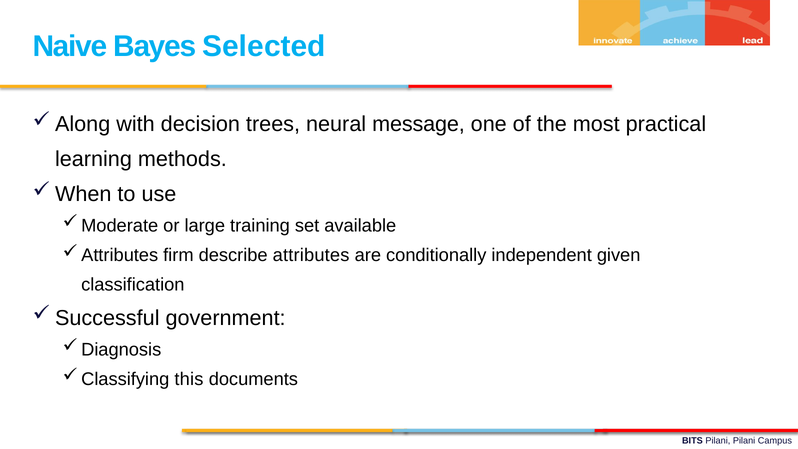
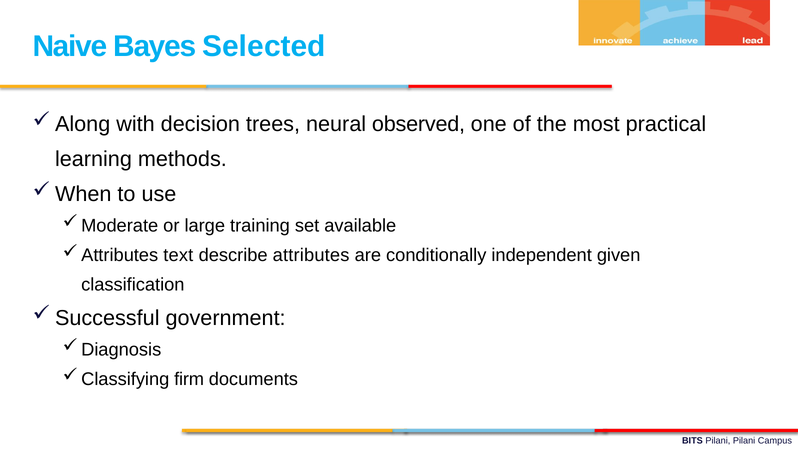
message: message -> observed
firm: firm -> text
this: this -> firm
